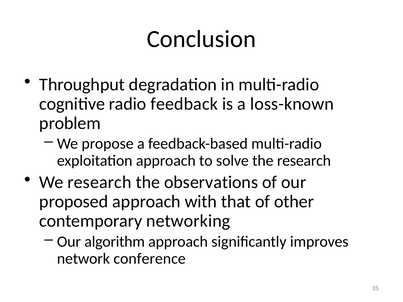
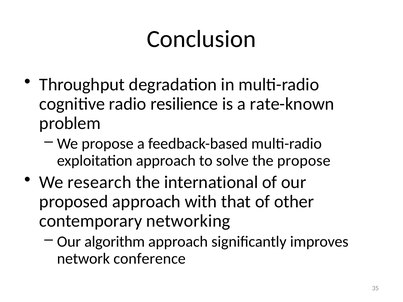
feedback: feedback -> resilience
loss-known: loss-known -> rate-known
the research: research -> propose
observations: observations -> international
